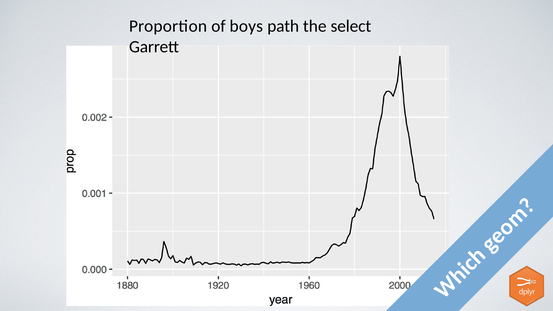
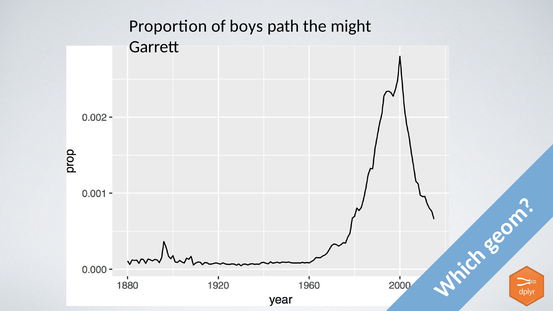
select: select -> might
